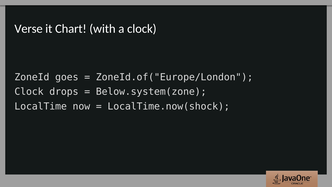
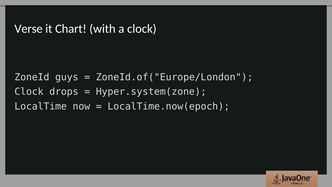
goes: goes -> guys
Below.system(zone: Below.system(zone -> Hyper.system(zone
LocalTime.now(shock: LocalTime.now(shock -> LocalTime.now(epoch
